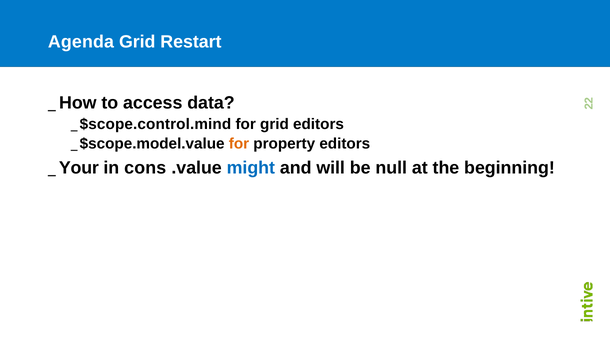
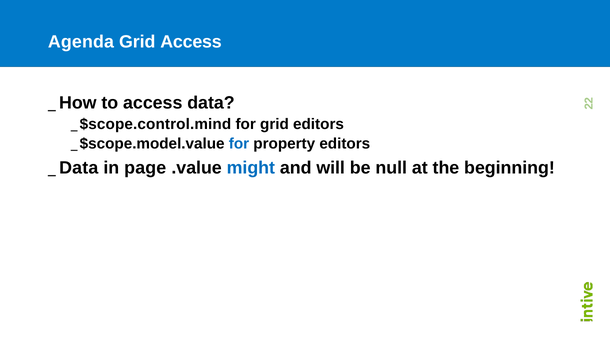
Grid Restart: Restart -> Access
for at (239, 144) colour: orange -> blue
Your at (79, 168): Your -> Data
cons: cons -> page
